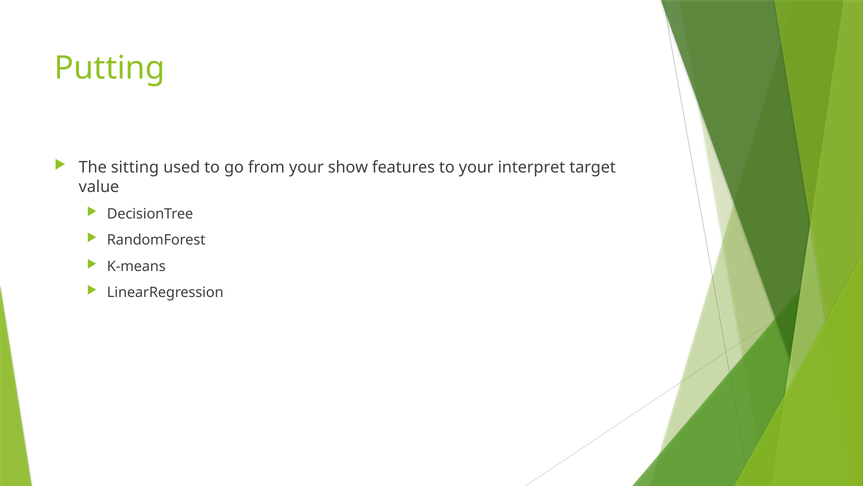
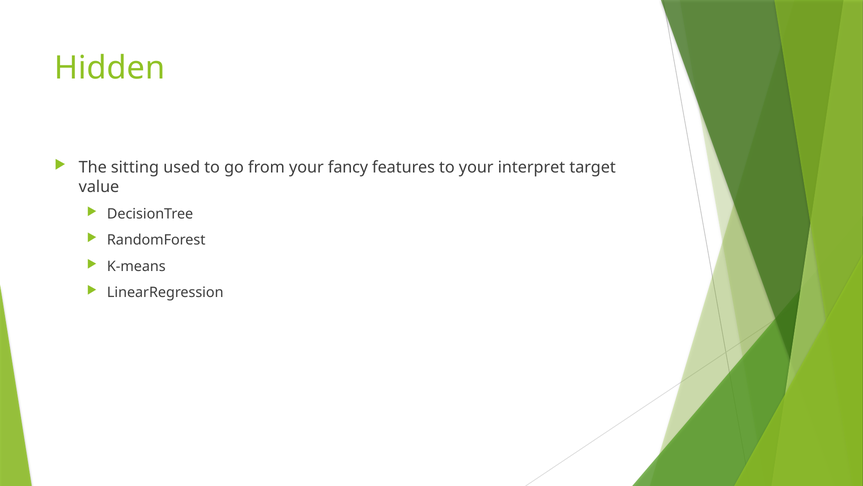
Putting: Putting -> Hidden
show: show -> fancy
